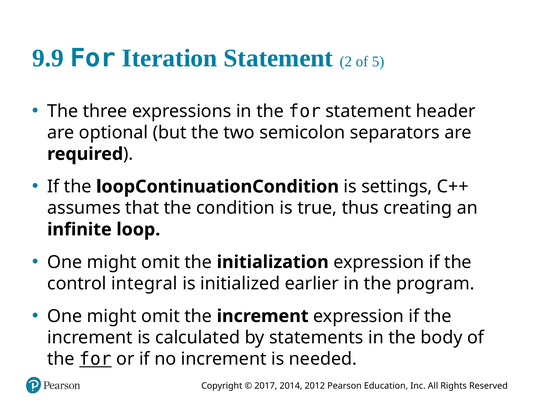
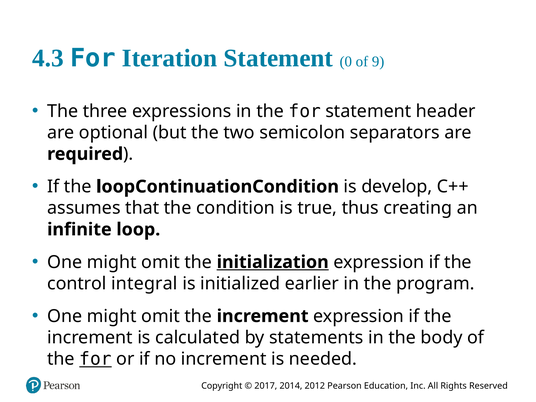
9.9: 9.9 -> 4.3
2: 2 -> 0
5: 5 -> 9
settings: settings -> develop
initialization underline: none -> present
